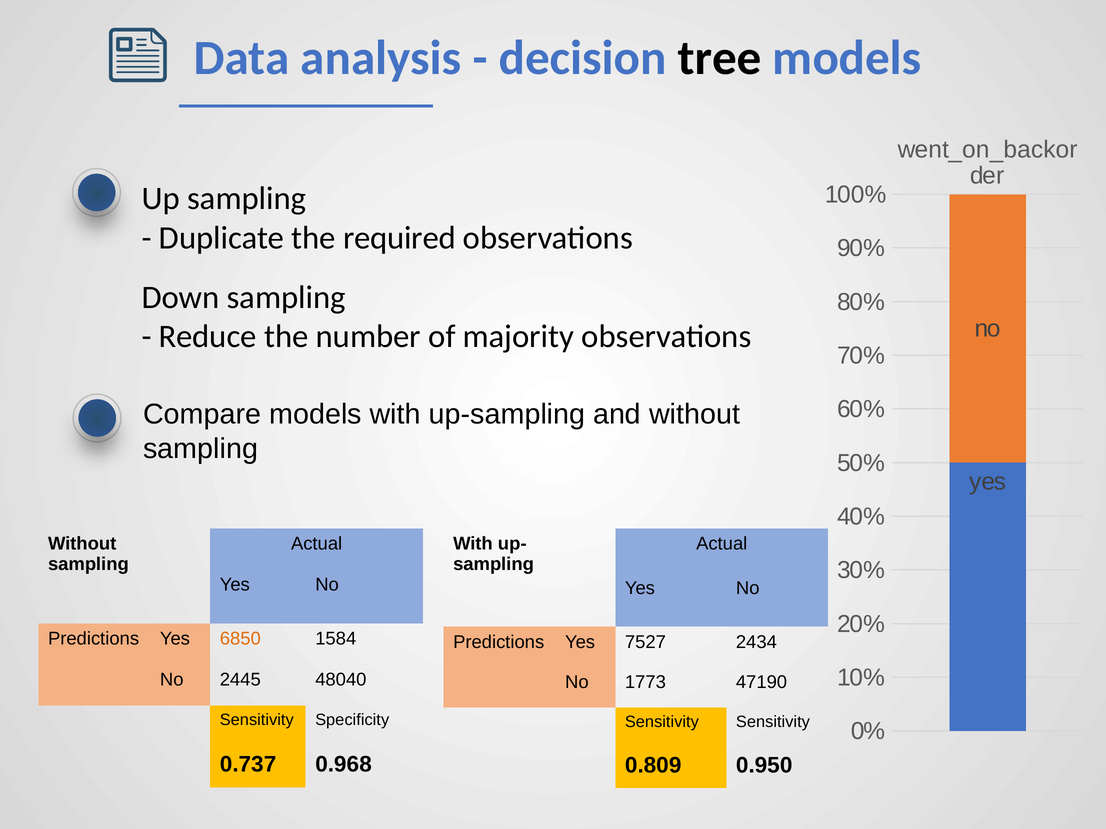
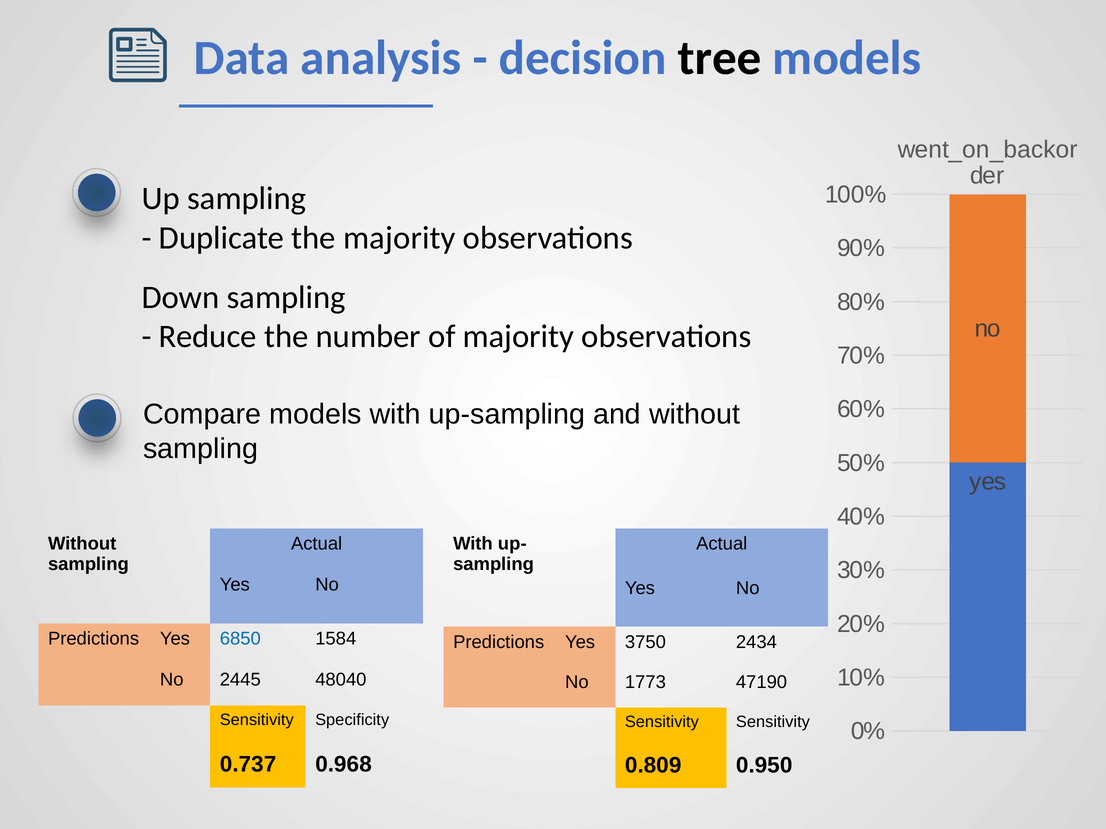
the required: required -> majority
6850 colour: orange -> blue
7527: 7527 -> 3750
